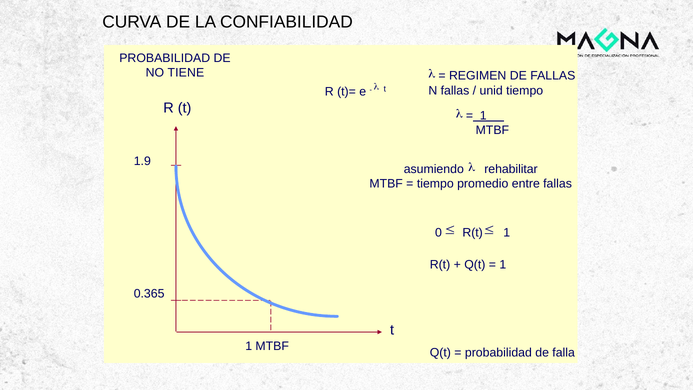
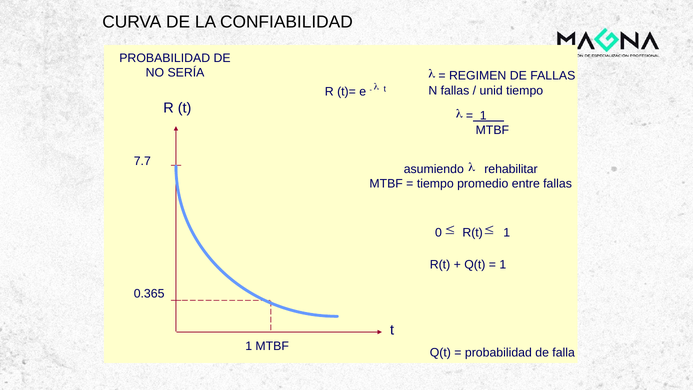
TIENE: TIENE -> SERÍA
1.9: 1.9 -> 7.7
